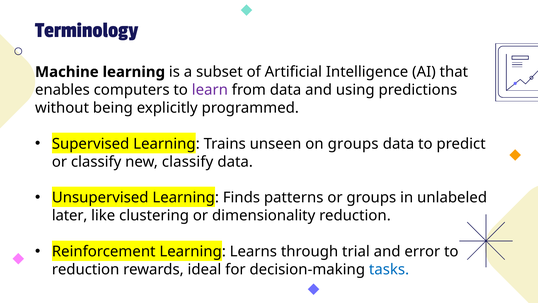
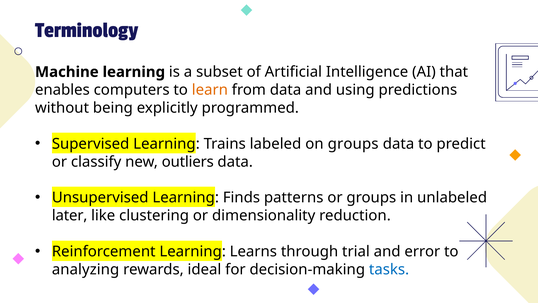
learn colour: purple -> orange
unseen: unseen -> labeled
new classify: classify -> outliers
reduction at (86, 269): reduction -> analyzing
